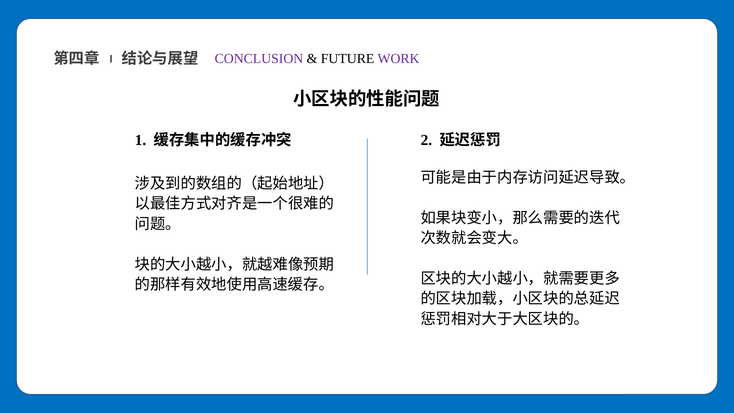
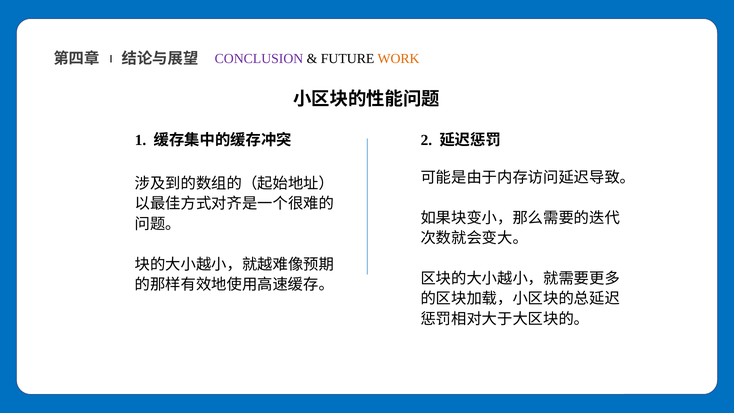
WORK colour: purple -> orange
